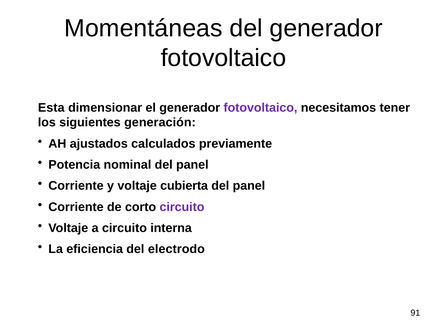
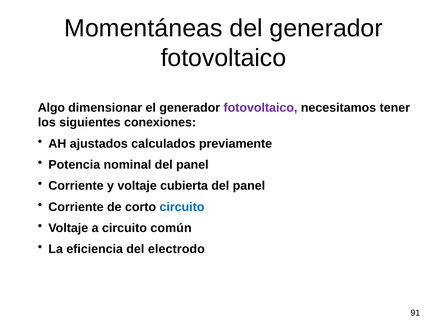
Esta: Esta -> Algo
generación: generación -> conexiones
circuito at (182, 207) colour: purple -> blue
interna: interna -> común
